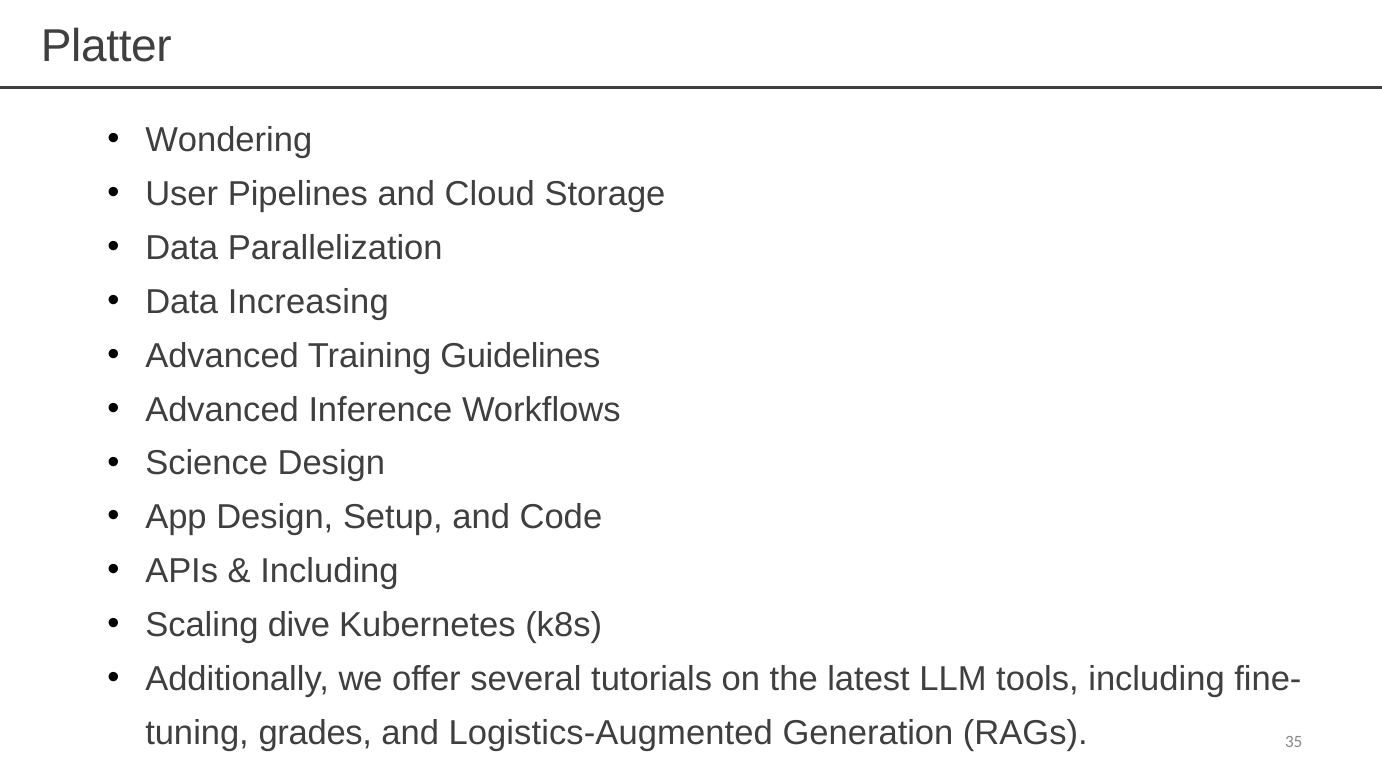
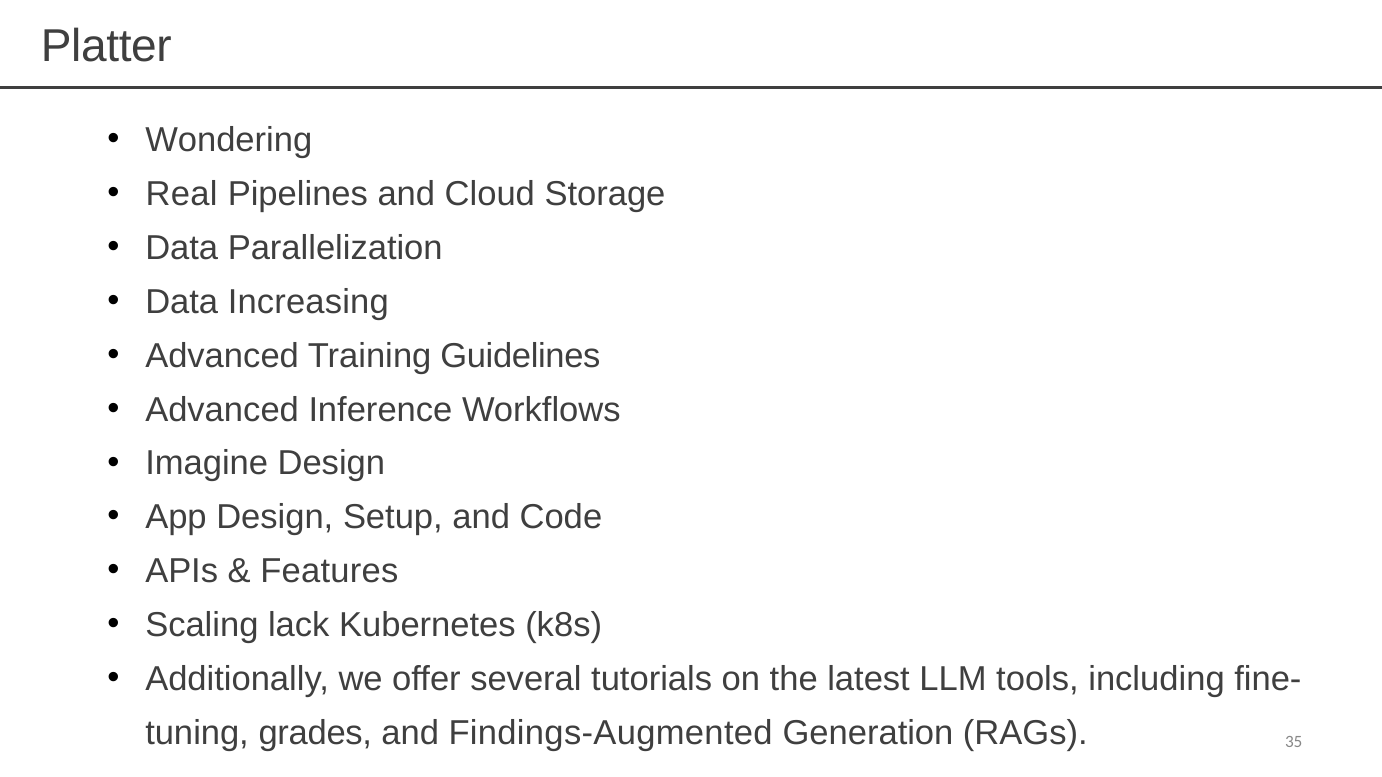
User: User -> Real
Science: Science -> Imagine
Including at (329, 571): Including -> Features
dive: dive -> lack
Logistics-Augmented: Logistics-Augmented -> Findings-Augmented
